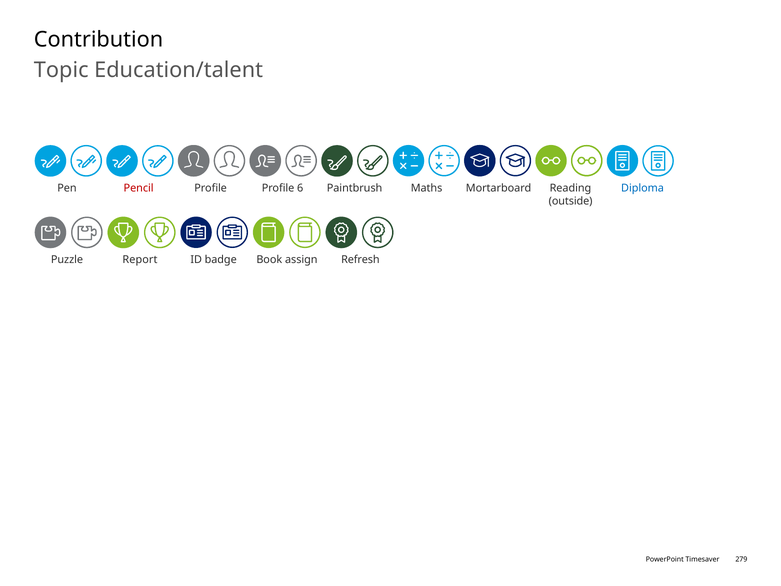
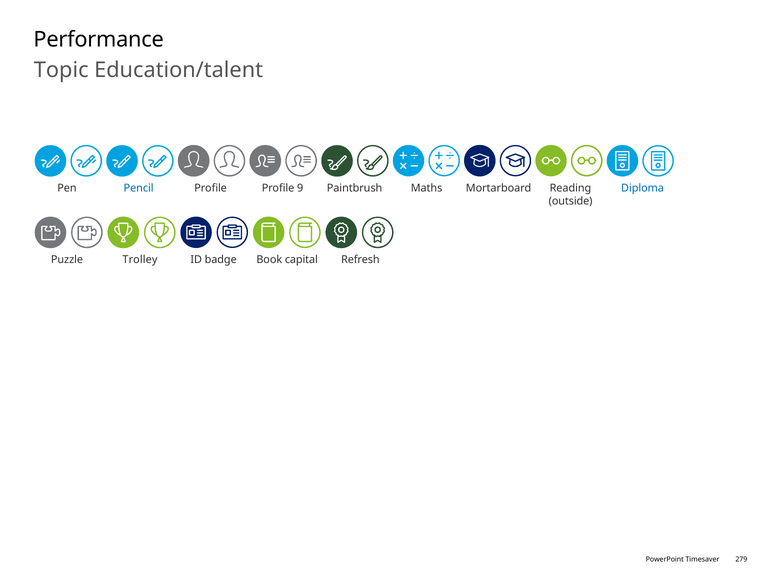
Contribution: Contribution -> Performance
Pencil colour: red -> blue
6: 6 -> 9
Report: Report -> Trolley
assign: assign -> capital
